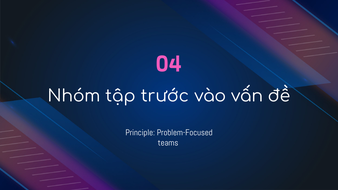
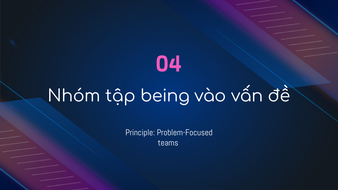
trước: trước -> being
